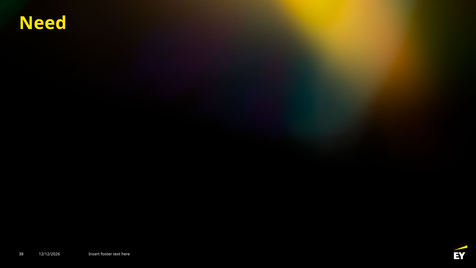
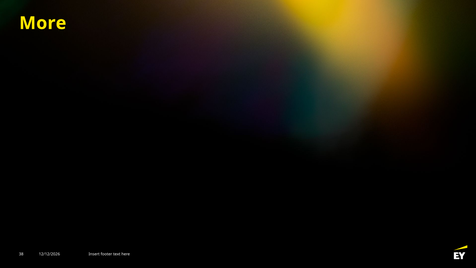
Need: Need -> More
